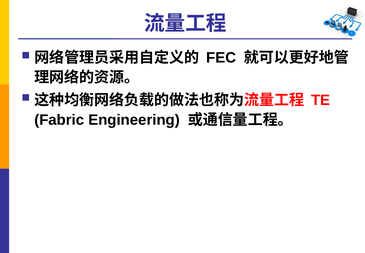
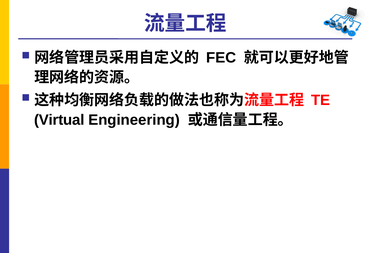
Fabric: Fabric -> Virtual
